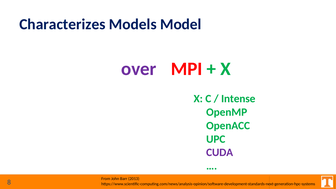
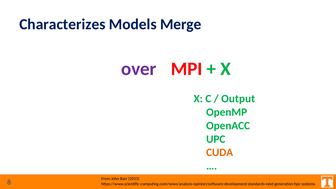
Model: Model -> Merge
Intense: Intense -> Output
CUDA colour: purple -> orange
